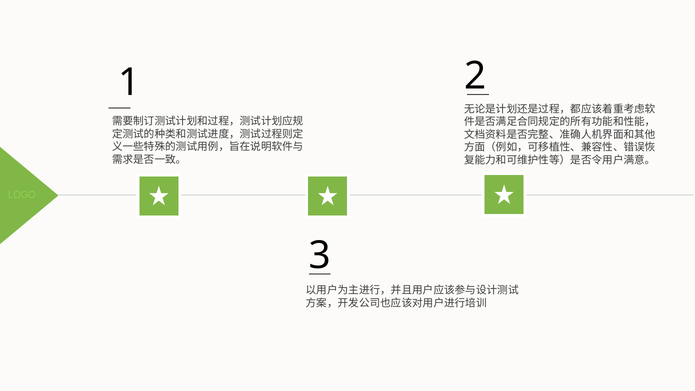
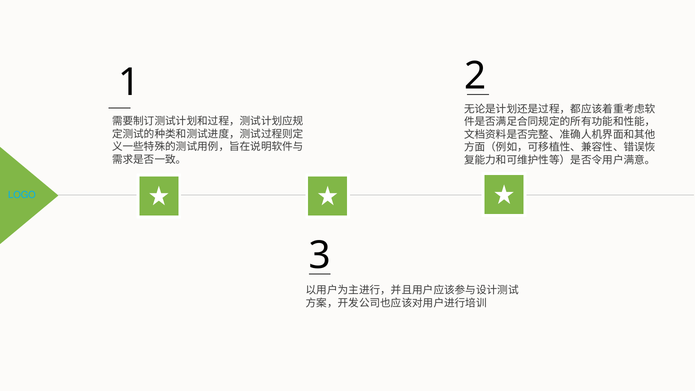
LOGO colour: light green -> light blue
